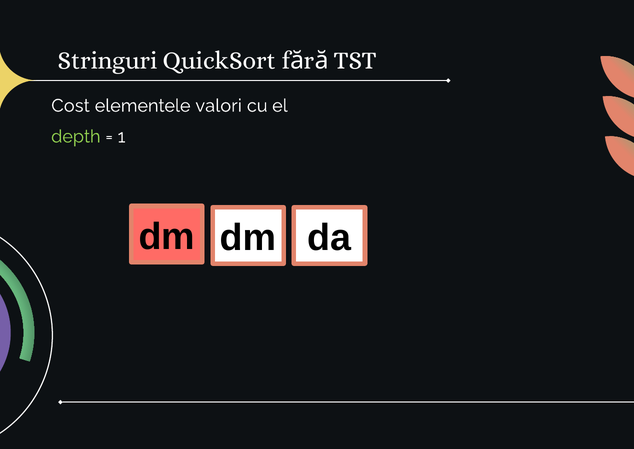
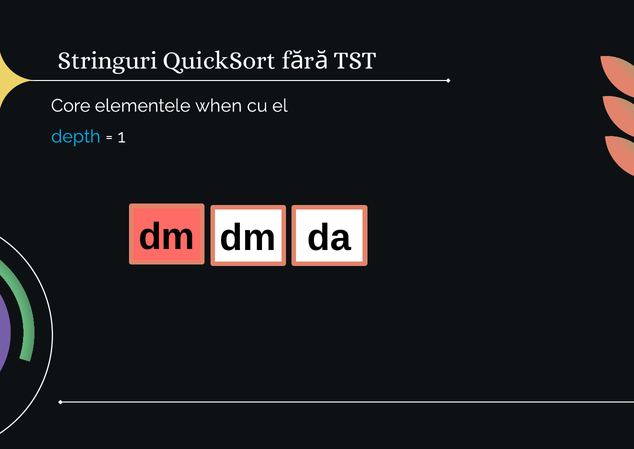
Cost: Cost -> Core
valori: valori -> when
depth colour: light green -> light blue
